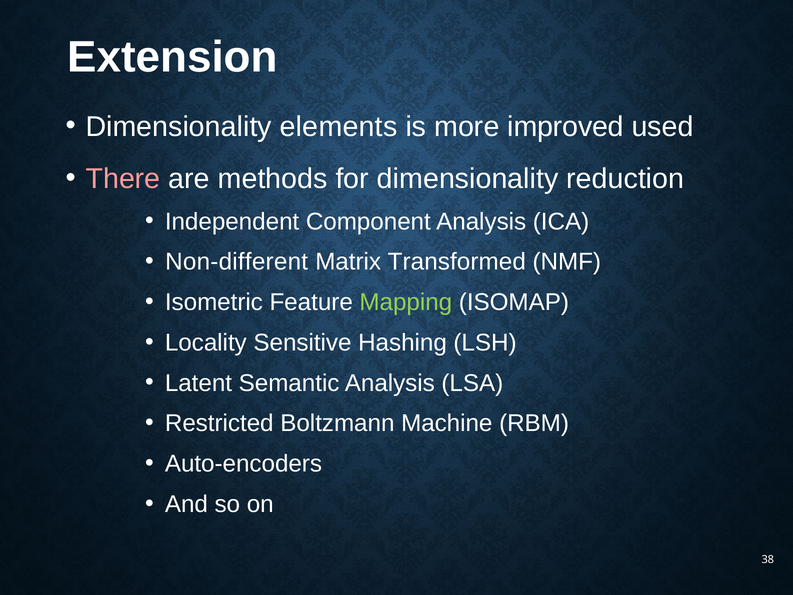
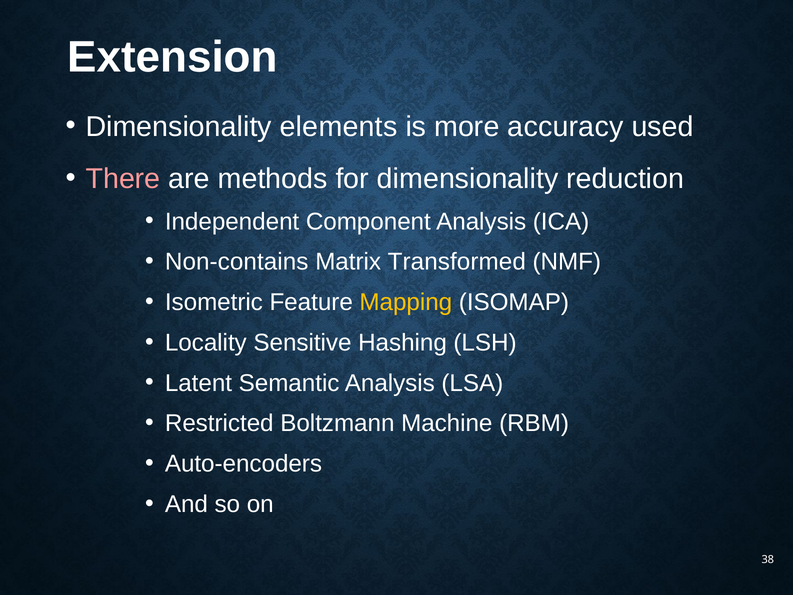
improved: improved -> accuracy
Non-different: Non-different -> Non-contains
Mapping colour: light green -> yellow
